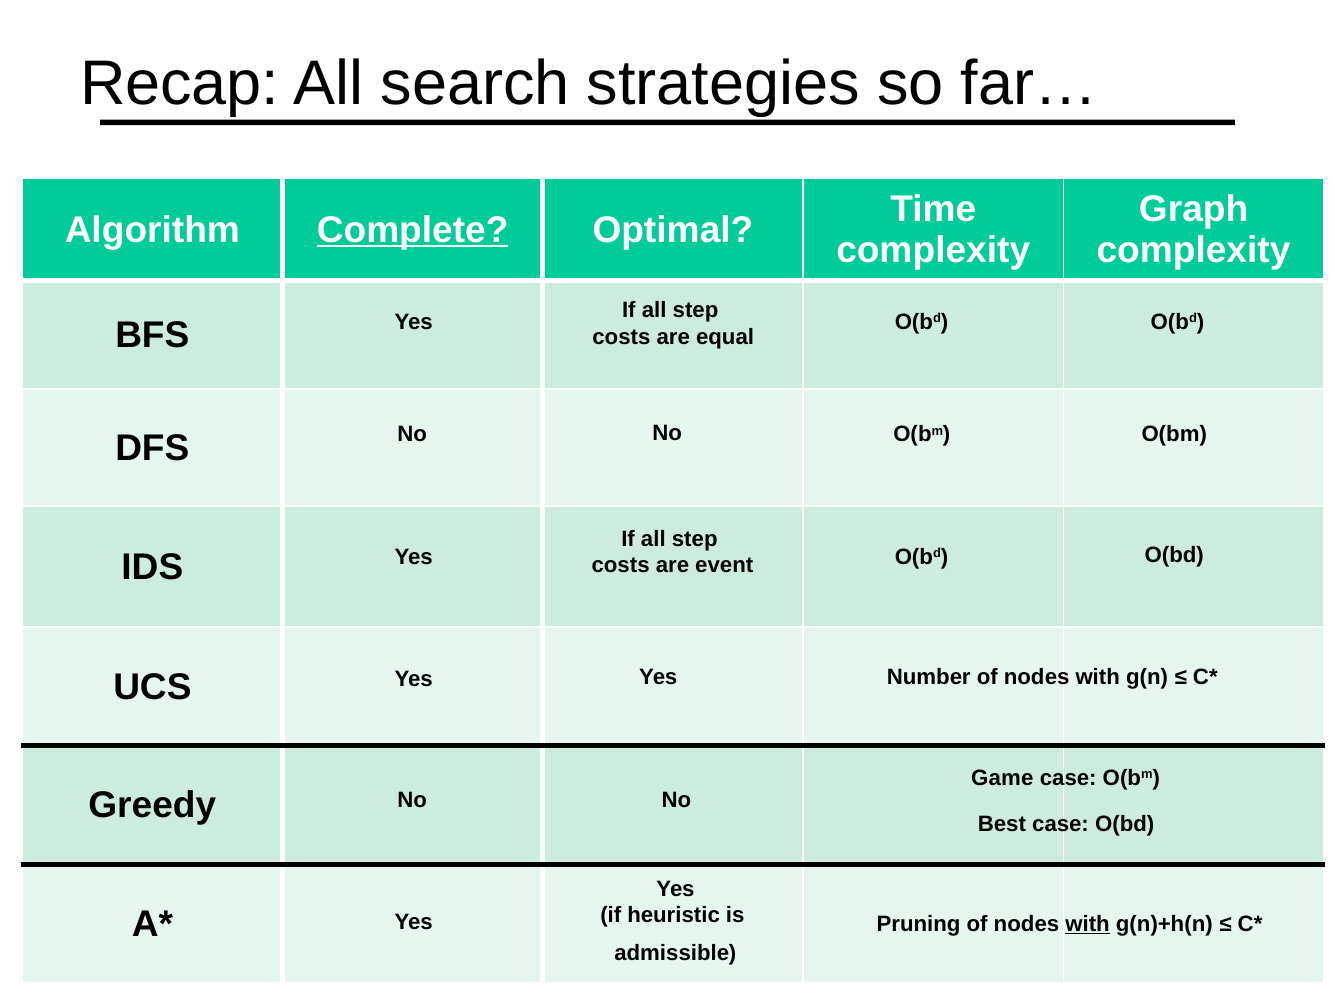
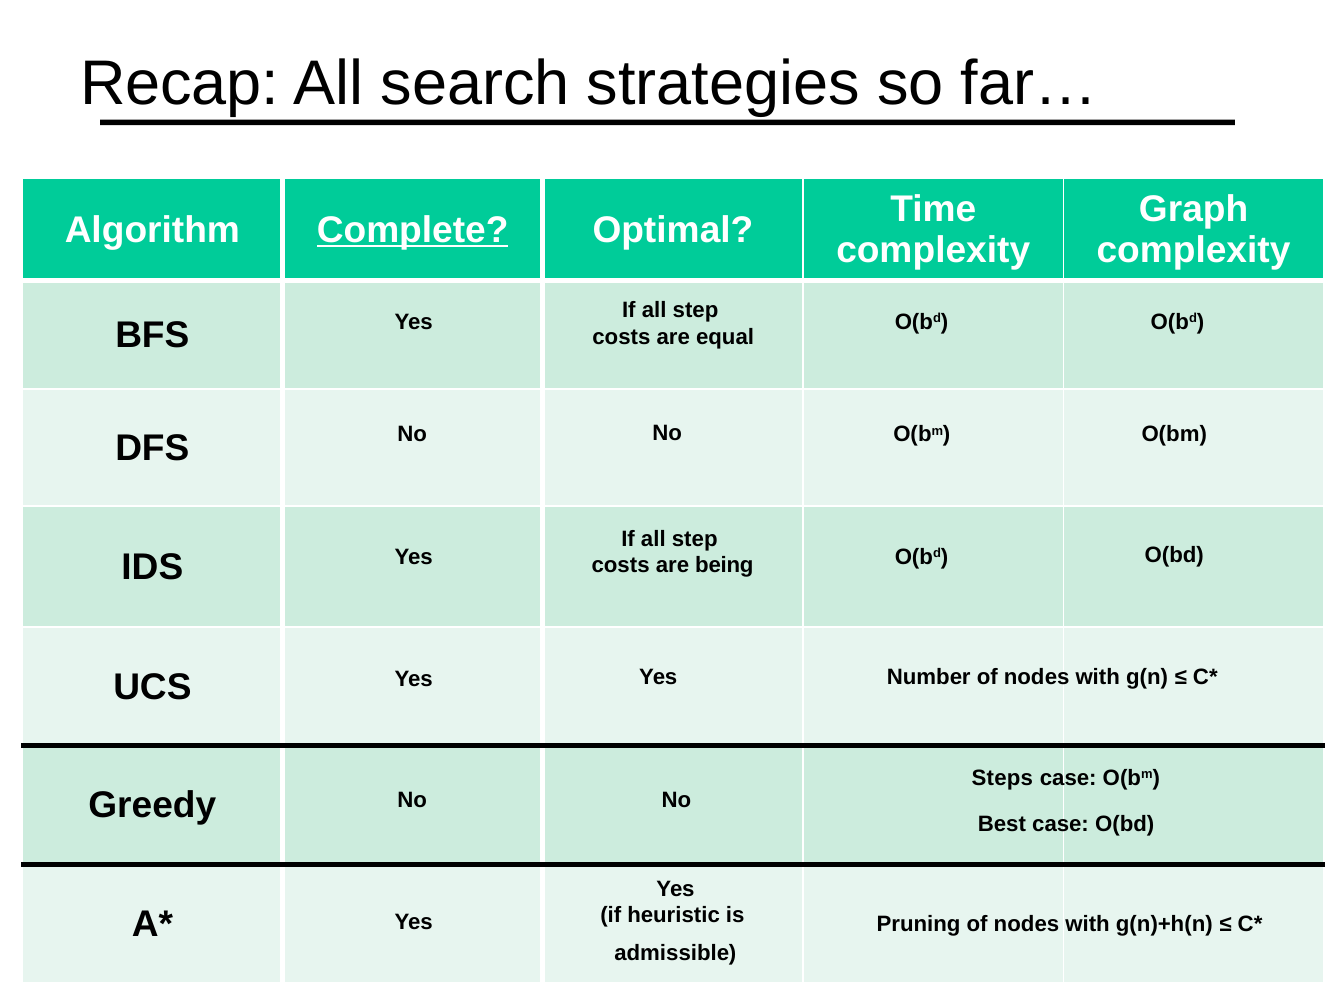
event: event -> being
Game: Game -> Steps
with at (1088, 924) underline: present -> none
